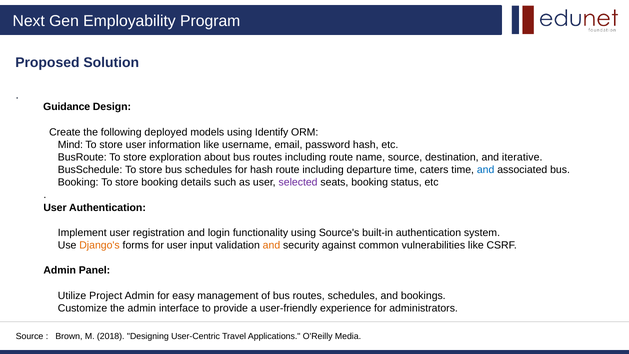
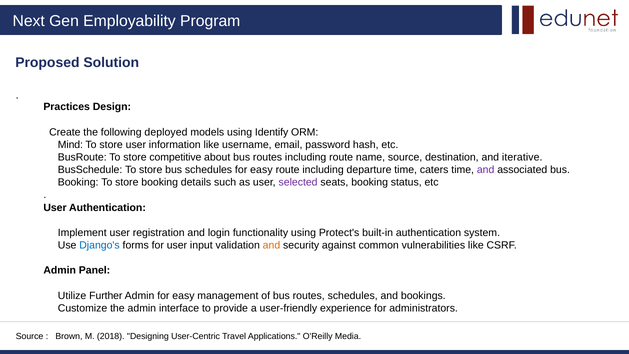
Guidance: Guidance -> Practices
exploration: exploration -> competitive
schedules for hash: hash -> easy
and at (486, 170) colour: blue -> purple
Source's: Source's -> Protect's
Django's colour: orange -> blue
Project: Project -> Further
